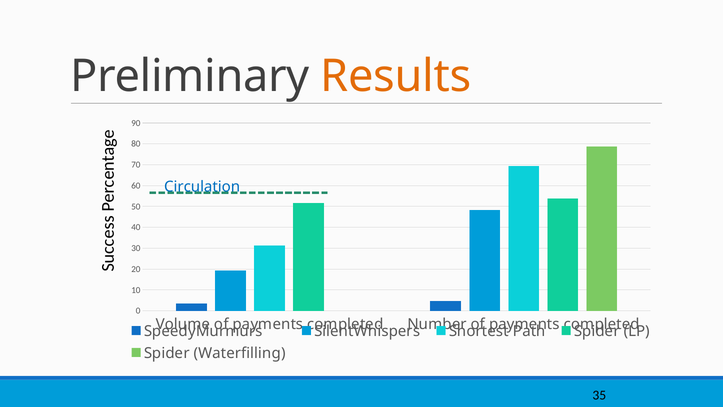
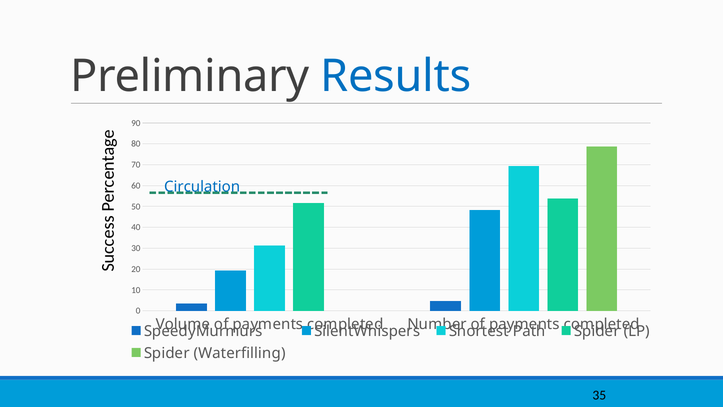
Results colour: orange -> blue
